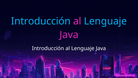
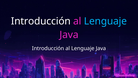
Introducción at (41, 21) colour: light blue -> white
